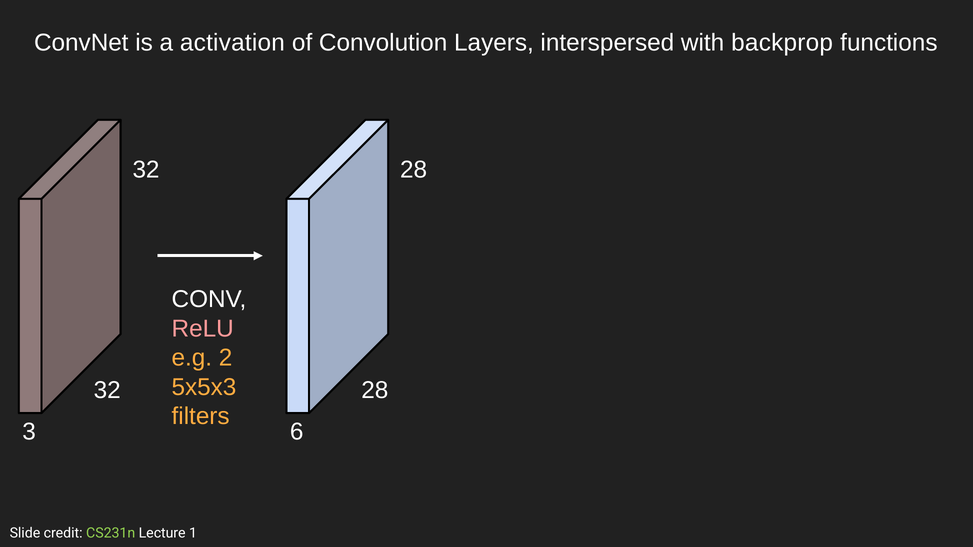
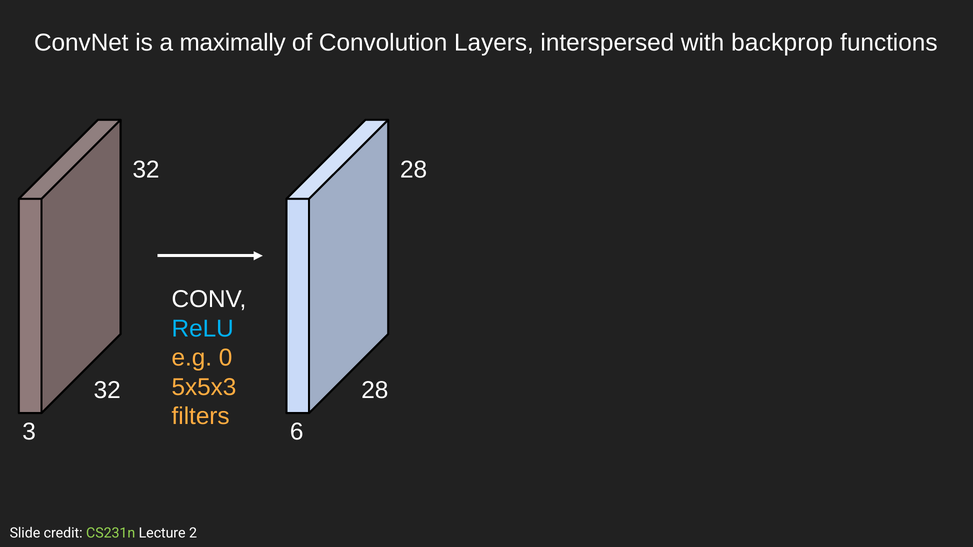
activation: activation -> maximally
ReLU colour: pink -> light blue
2: 2 -> 0
1: 1 -> 2
